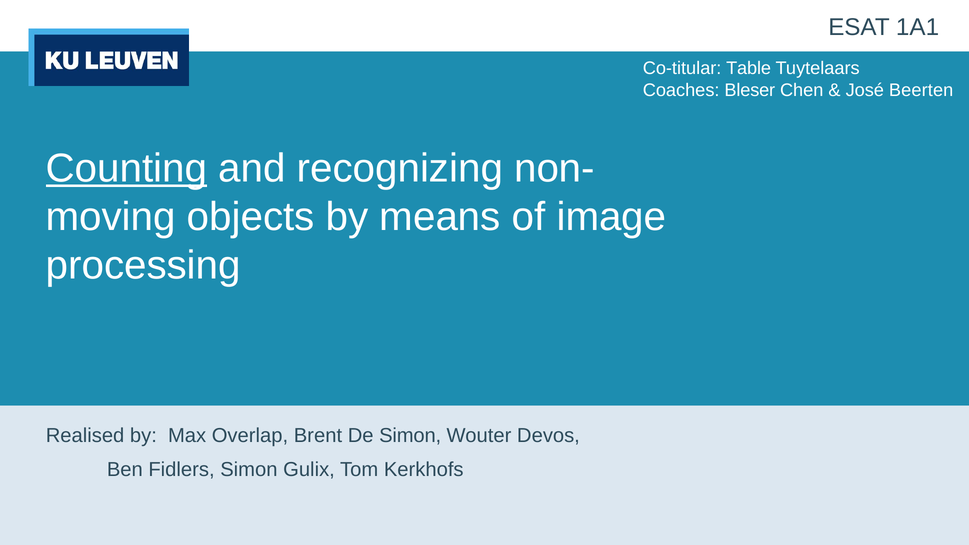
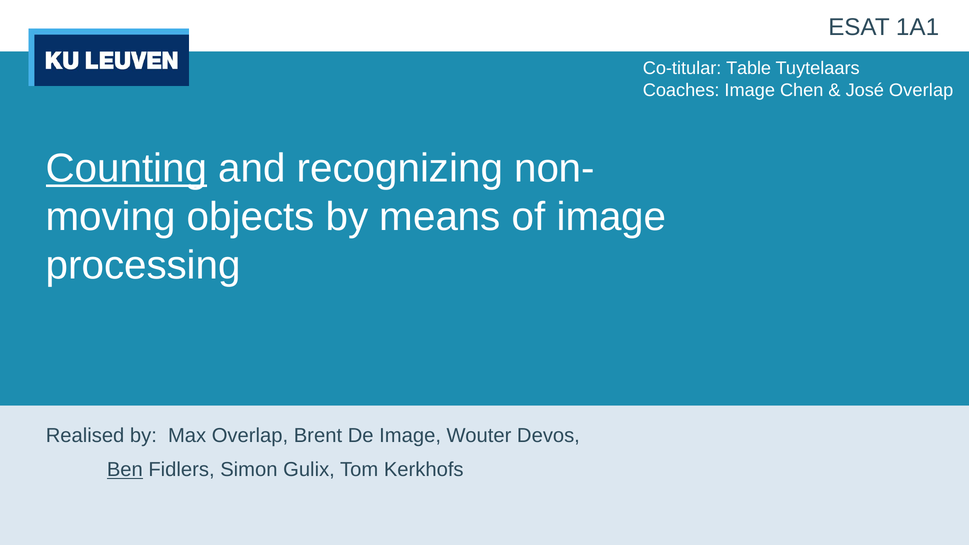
Coaches Bleser: Bleser -> Image
José Beerten: Beerten -> Overlap
De Simon: Simon -> Image
Ben underline: none -> present
